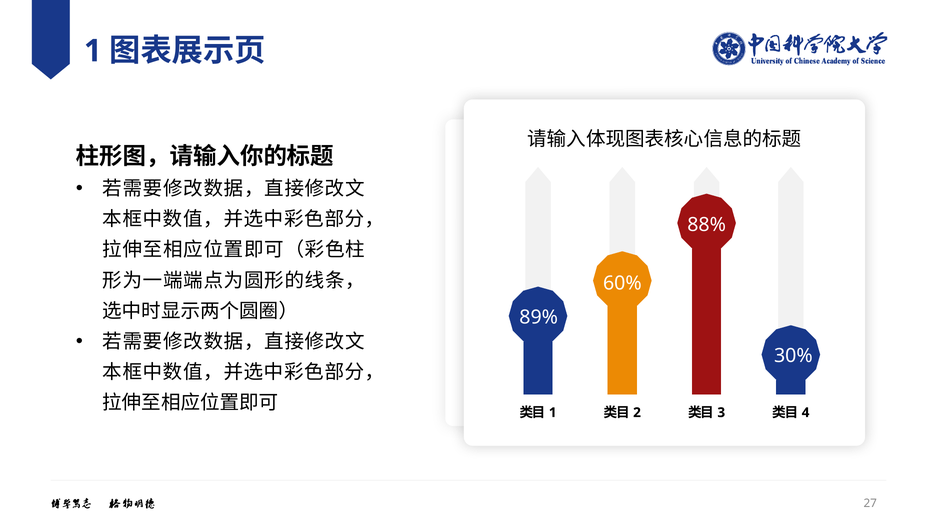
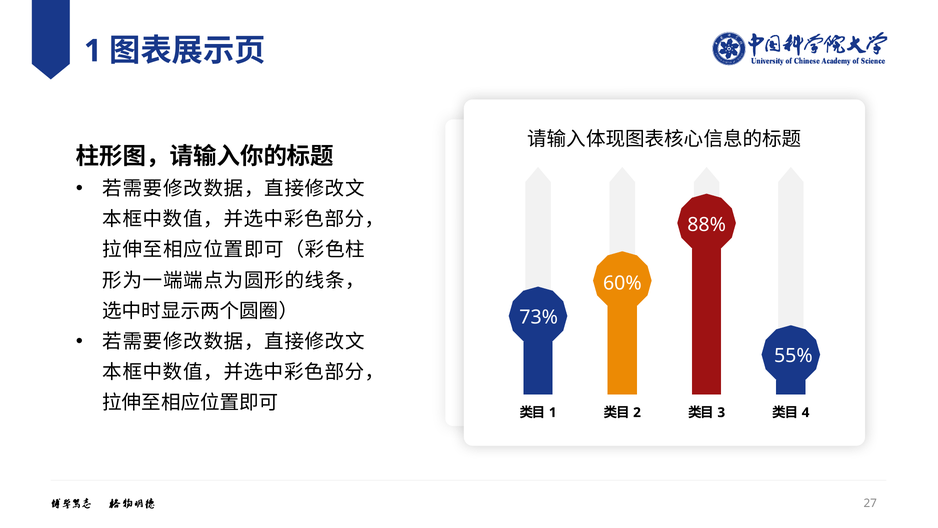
89%: 89% -> 73%
30%: 30% -> 55%
